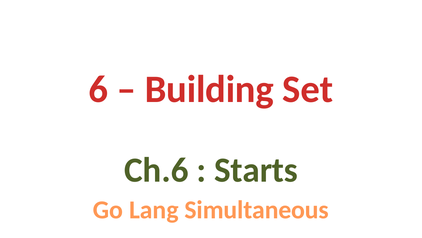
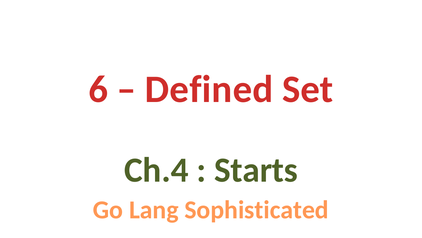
Building: Building -> Defined
Ch.6: Ch.6 -> Ch.4
Simultaneous: Simultaneous -> Sophisticated
